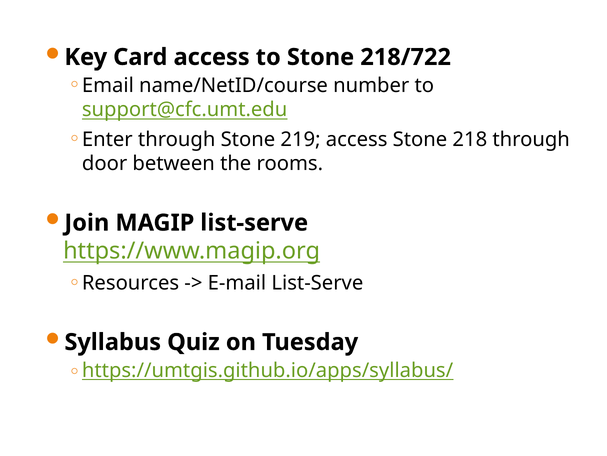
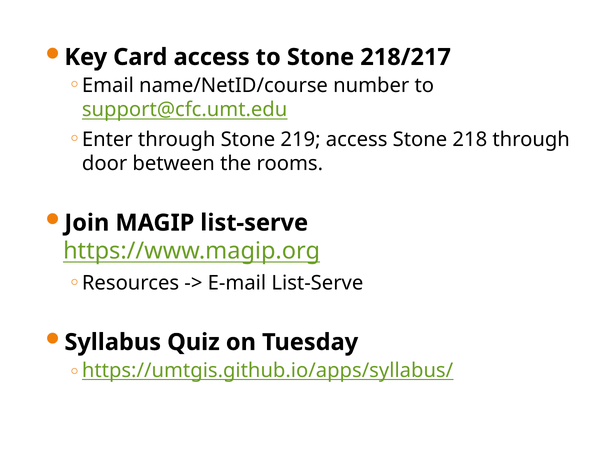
218/722: 218/722 -> 218/217
